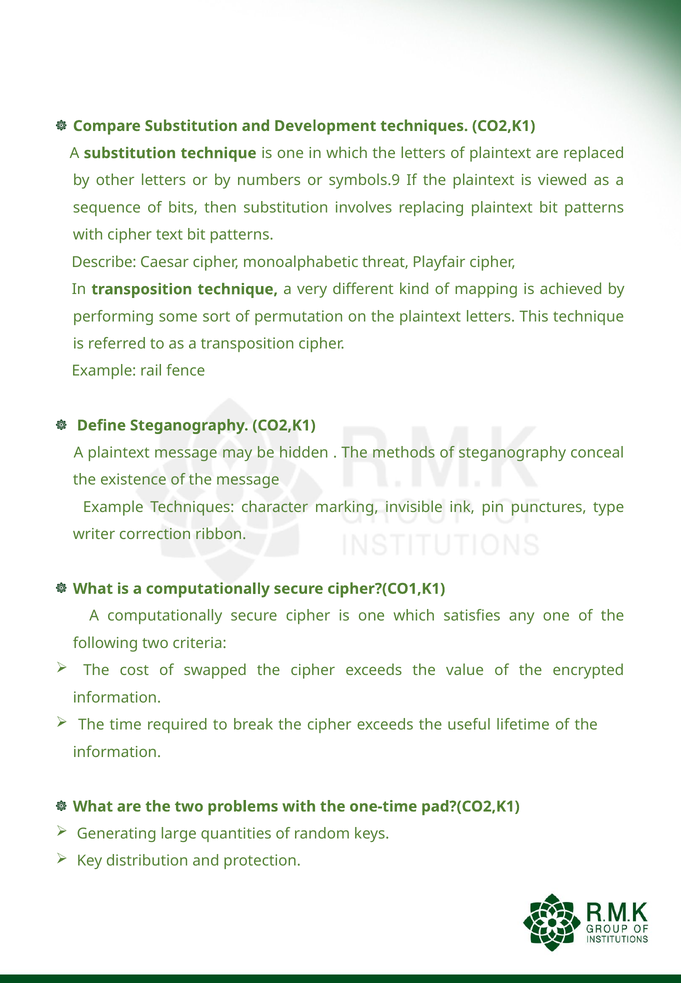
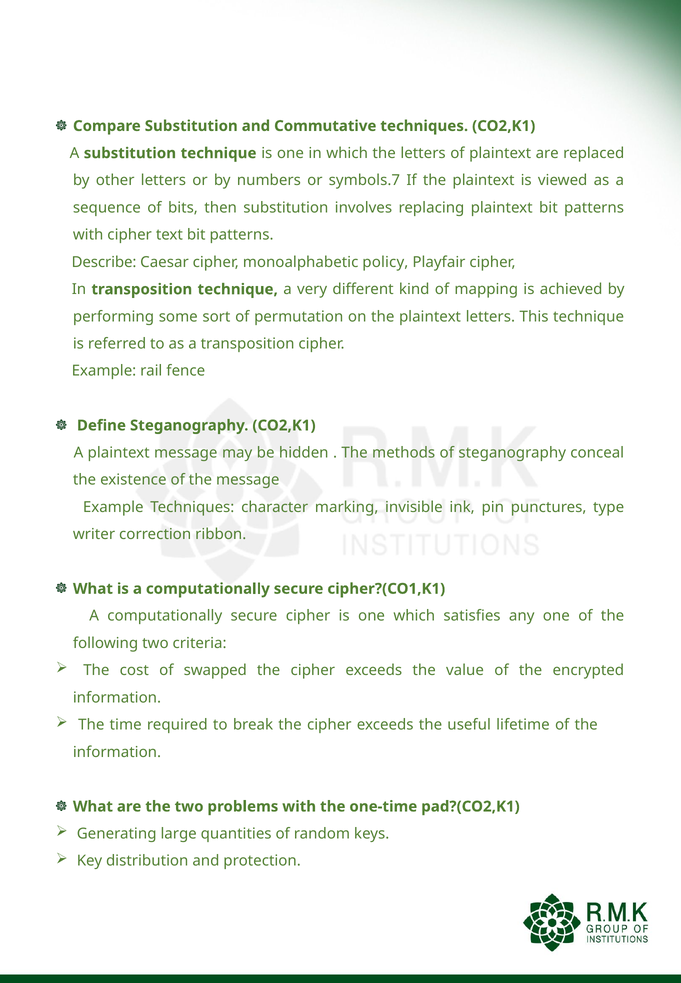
Development: Development -> Commutative
symbols.9: symbols.9 -> symbols.7
threat: threat -> policy
